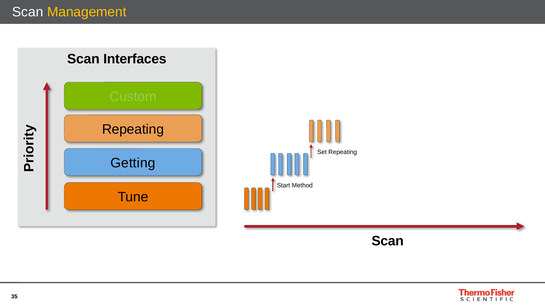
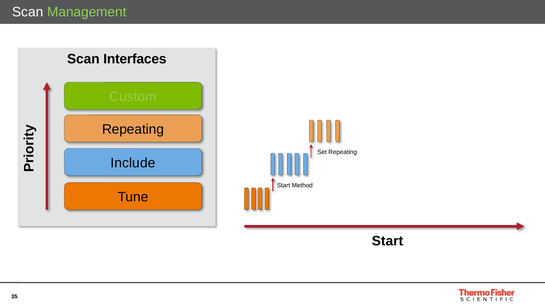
Management colour: yellow -> light green
Getting: Getting -> Include
Scan at (388, 241): Scan -> Start
